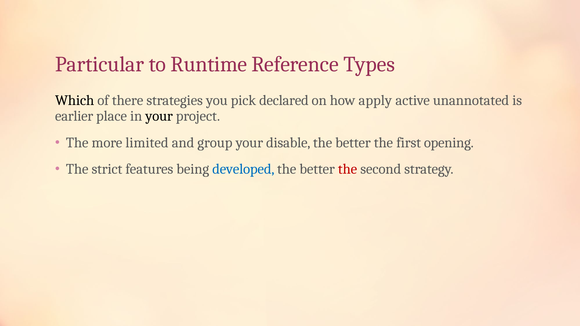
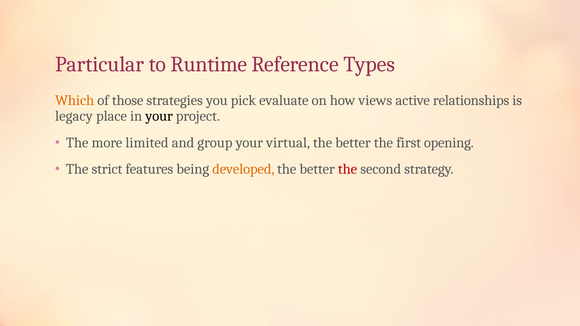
Which colour: black -> orange
there: there -> those
declared: declared -> evaluate
apply: apply -> views
unannotated: unannotated -> relationships
earlier: earlier -> legacy
disable: disable -> virtual
developed colour: blue -> orange
